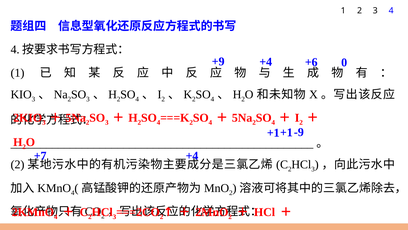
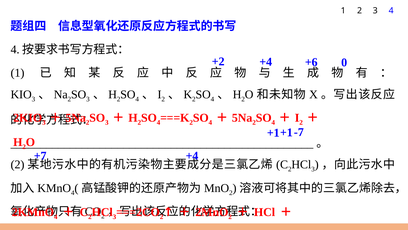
+9: +9 -> +2
-9: -9 -> -7
